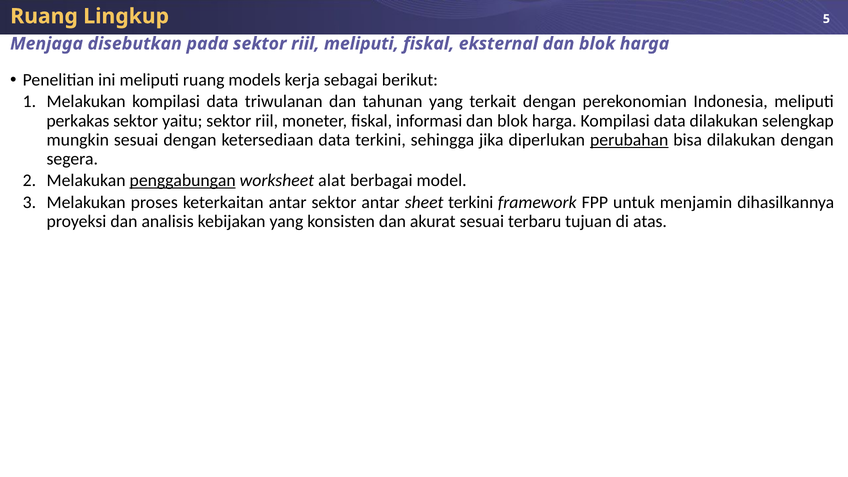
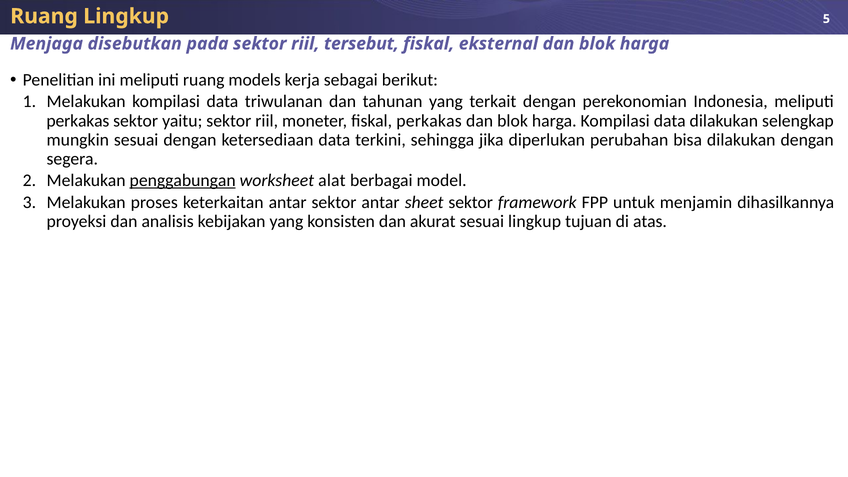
riil meliputi: meliputi -> tersebut
fiskal informasi: informasi -> perkakas
perubahan underline: present -> none
sheet terkini: terkini -> sektor
sesuai terbaru: terbaru -> lingkup
